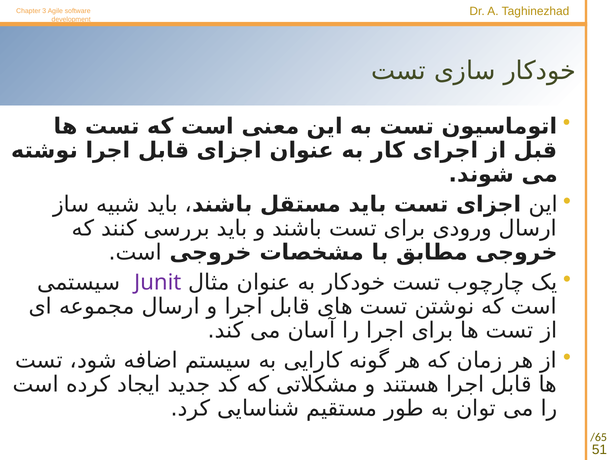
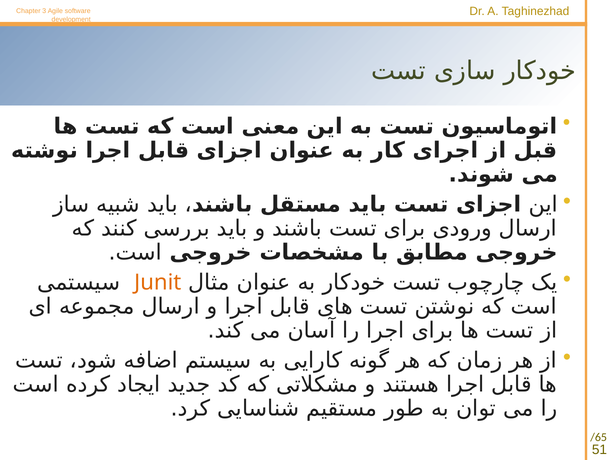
Junit colour: purple -> orange
